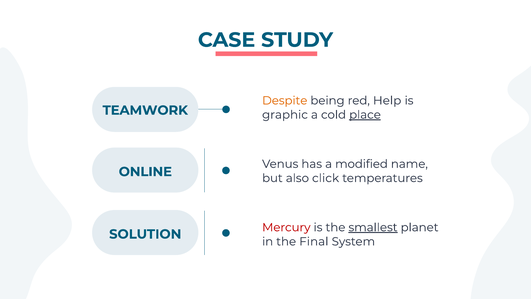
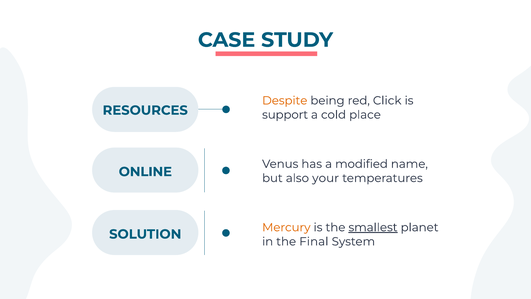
Help: Help -> Click
TEAMWORK: TEAMWORK -> RESOURCES
graphic: graphic -> support
place underline: present -> none
click: click -> your
Mercury colour: red -> orange
